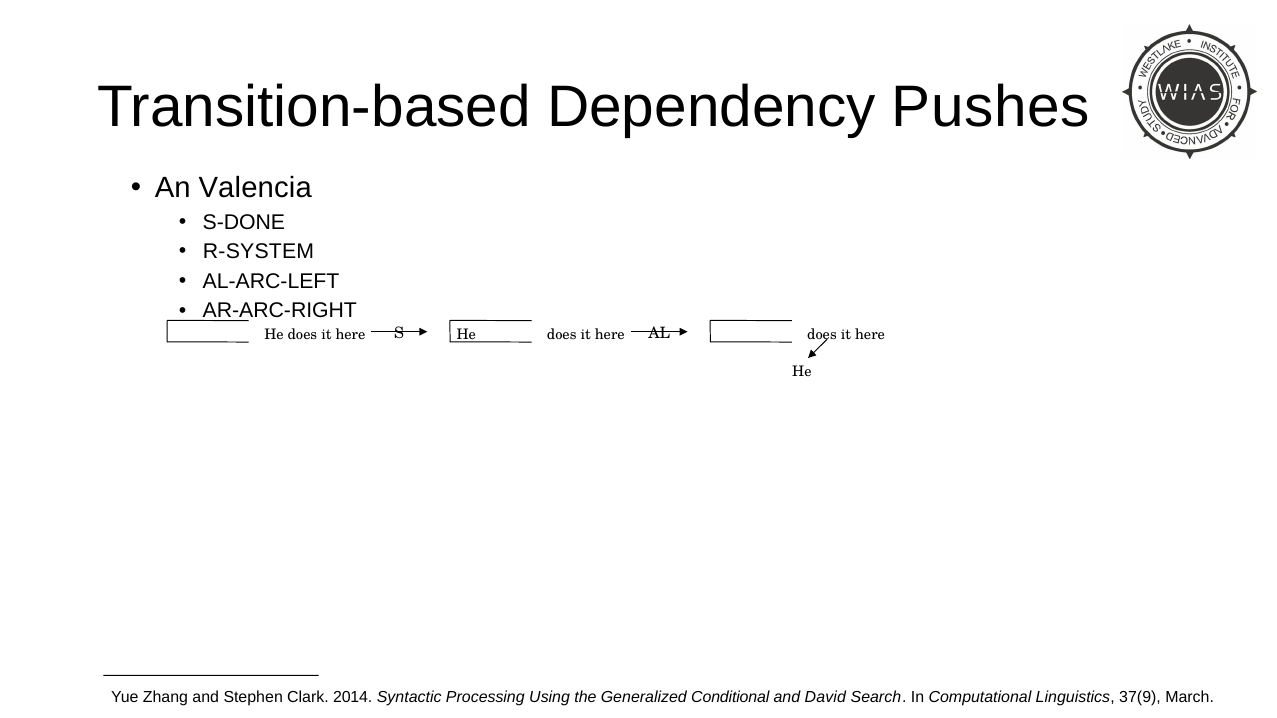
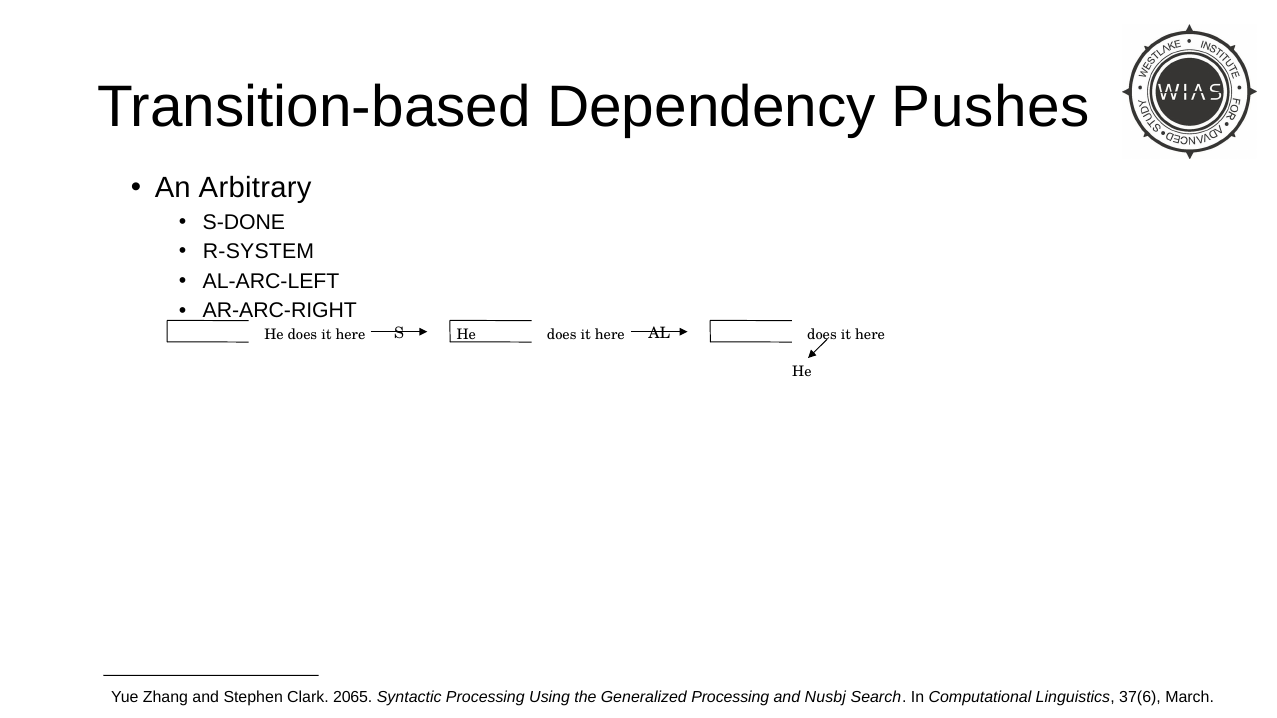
Valencia: Valencia -> Arbitrary
2014: 2014 -> 2065
Generalized Conditional: Conditional -> Processing
David: David -> Nusbj
37(9: 37(9 -> 37(6
